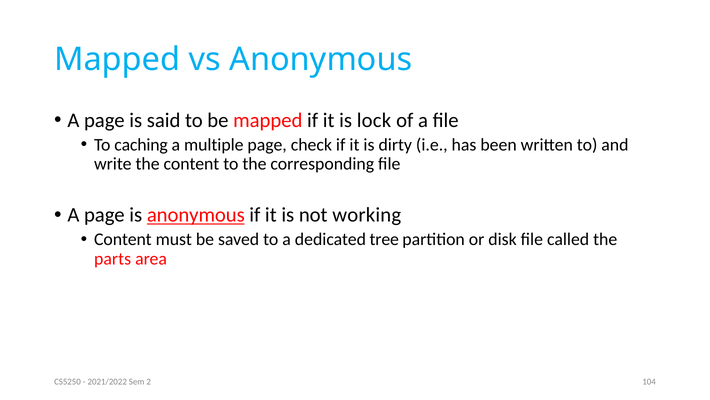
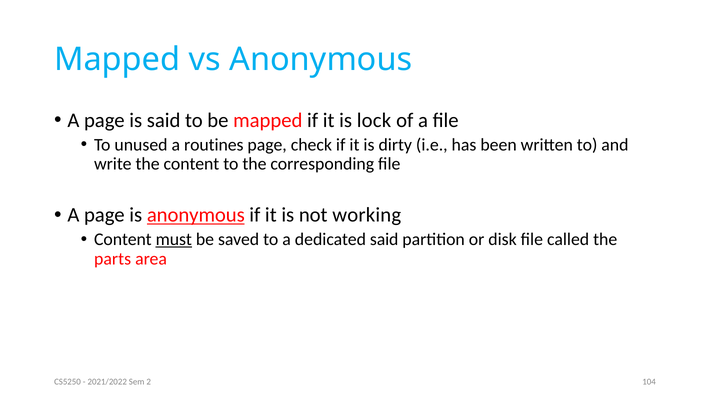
caching: caching -> unused
multiple: multiple -> routines
must underline: none -> present
dedicated tree: tree -> said
